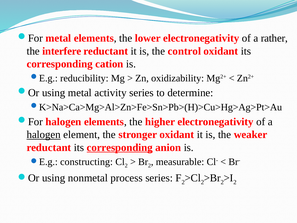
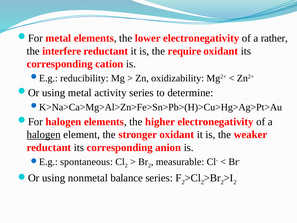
control: control -> require
corresponding at (120, 147) underline: present -> none
constructing: constructing -> spontaneous
process: process -> balance
